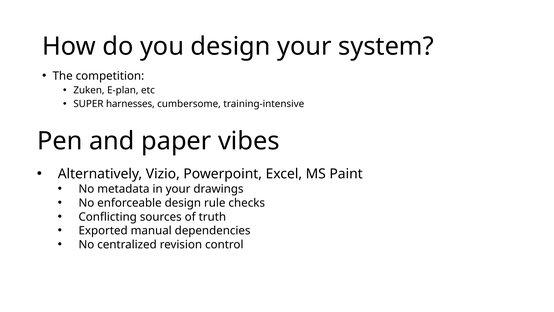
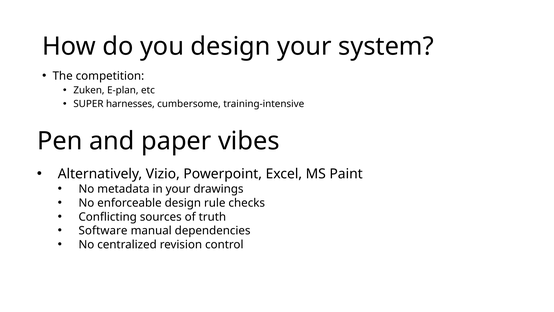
Exported: Exported -> Software
